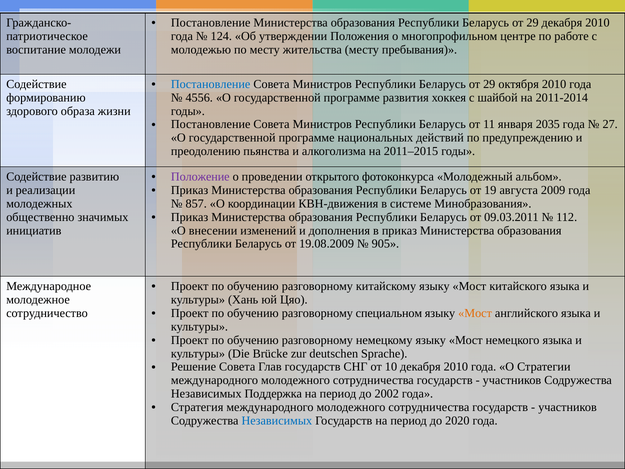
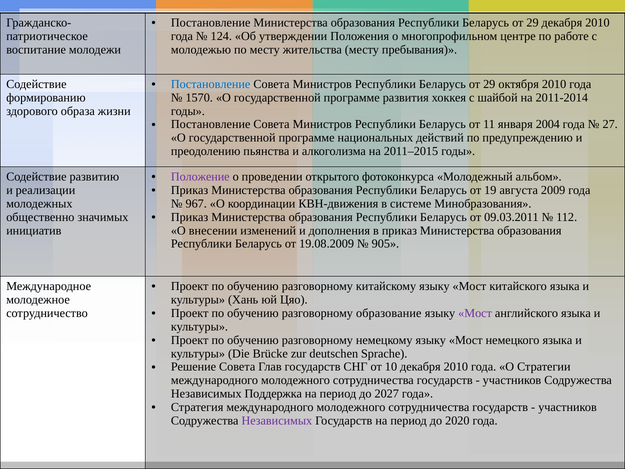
4556: 4556 -> 1570
2035: 2035 -> 2004
857: 857 -> 967
специальном: специальном -> образование
Мост at (475, 313) colour: orange -> purple
2002: 2002 -> 2027
Независимых at (277, 420) colour: blue -> purple
